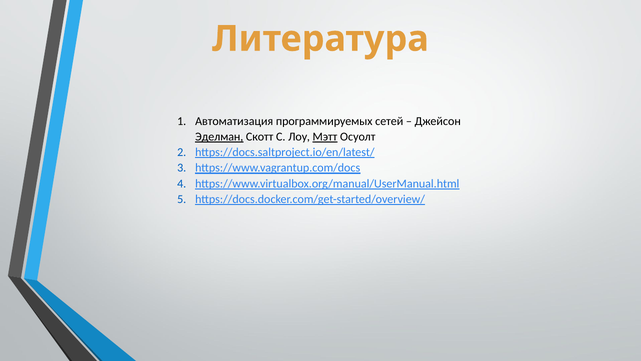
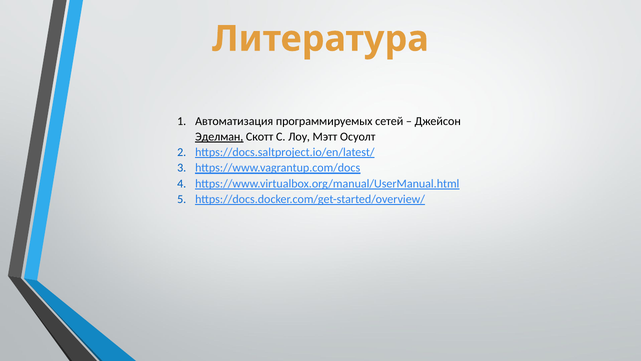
Мэтт underline: present -> none
